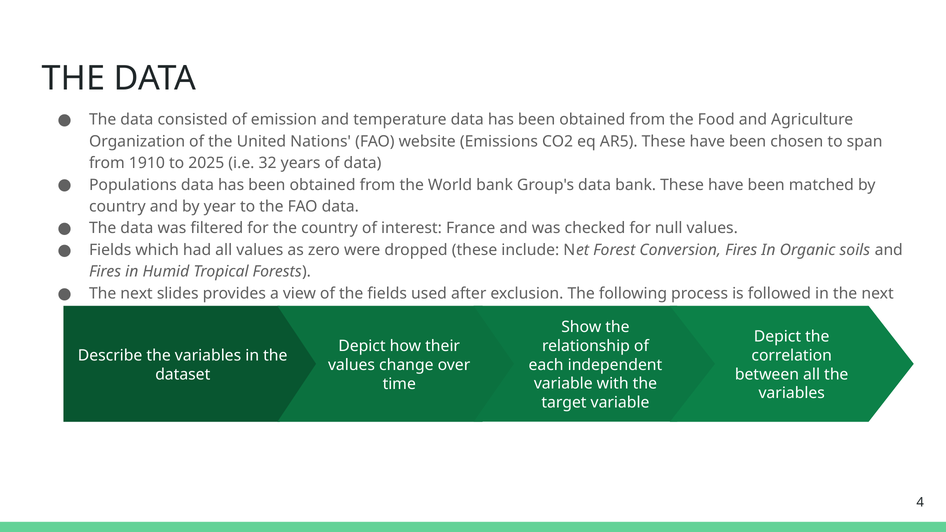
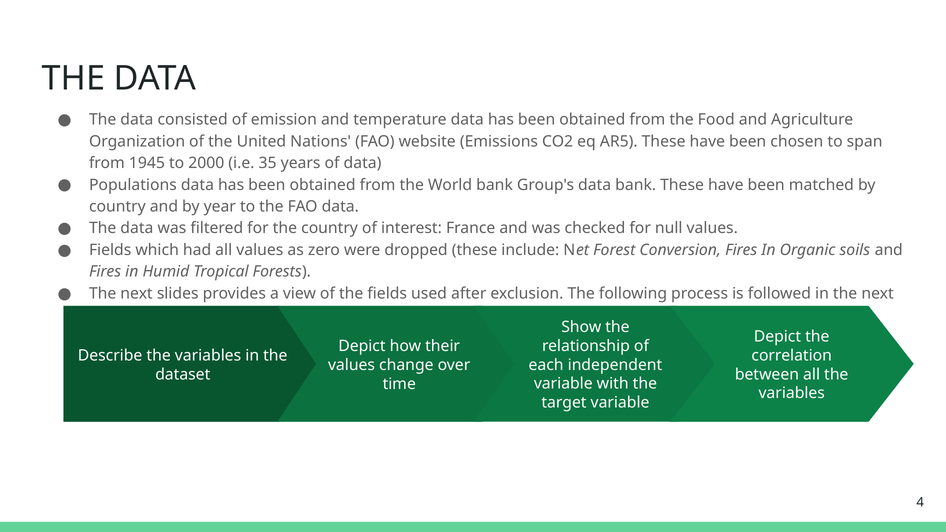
1910: 1910 -> 1945
2025: 2025 -> 2000
32: 32 -> 35
